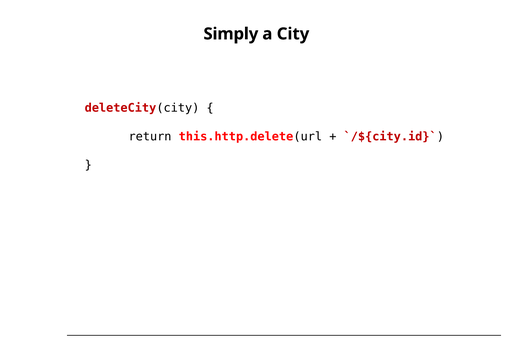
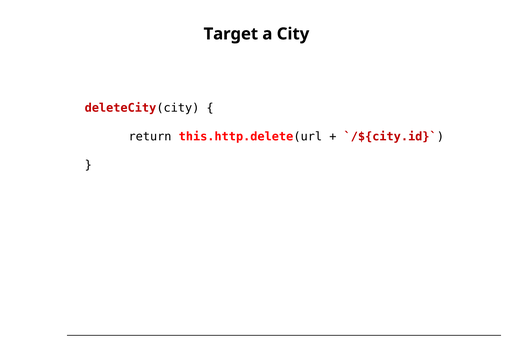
Simply: Simply -> Target
